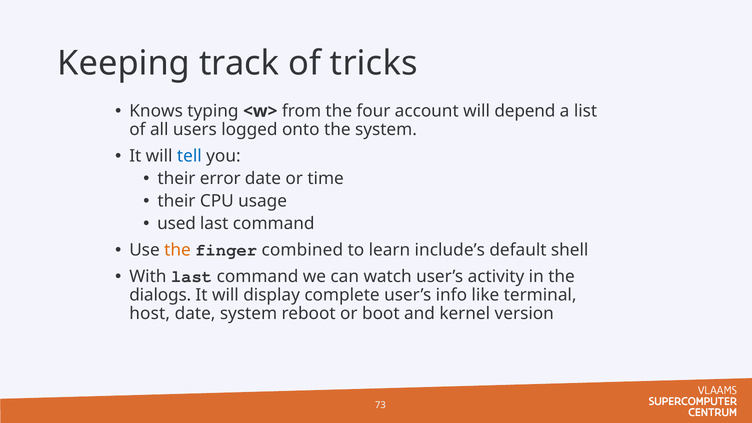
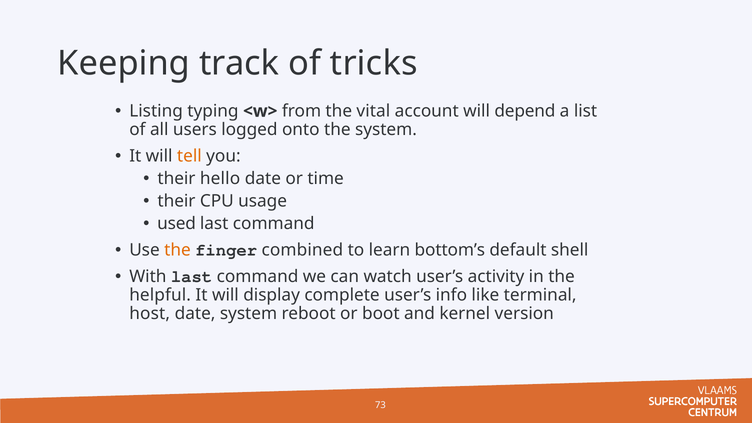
Knows: Knows -> Listing
four: four -> vital
tell colour: blue -> orange
error: error -> hello
include’s: include’s -> bottom’s
dialogs: dialogs -> helpful
